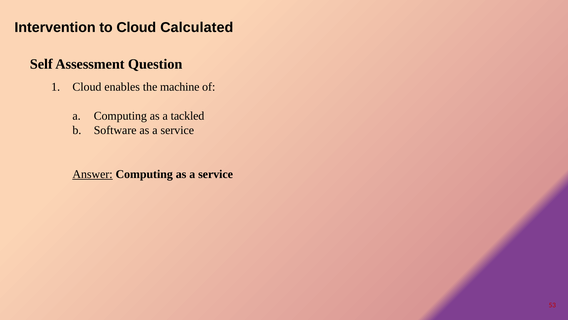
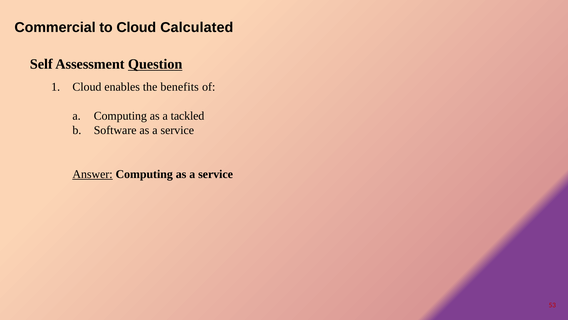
Intervention: Intervention -> Commercial
Question underline: none -> present
machine: machine -> benefits
